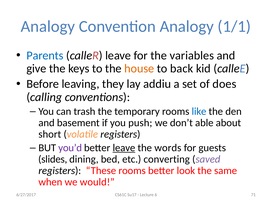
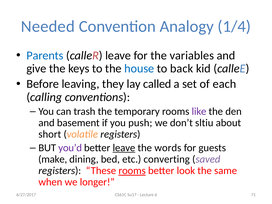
Analogy at (48, 26): Analogy -> Needed
1/1: 1/1 -> 1/4
house colour: orange -> blue
addiu: addiu -> called
does: does -> each
like colour: blue -> purple
able: able -> sltiu
slides: slides -> make
rooms at (132, 171) underline: none -> present
would: would -> longer
